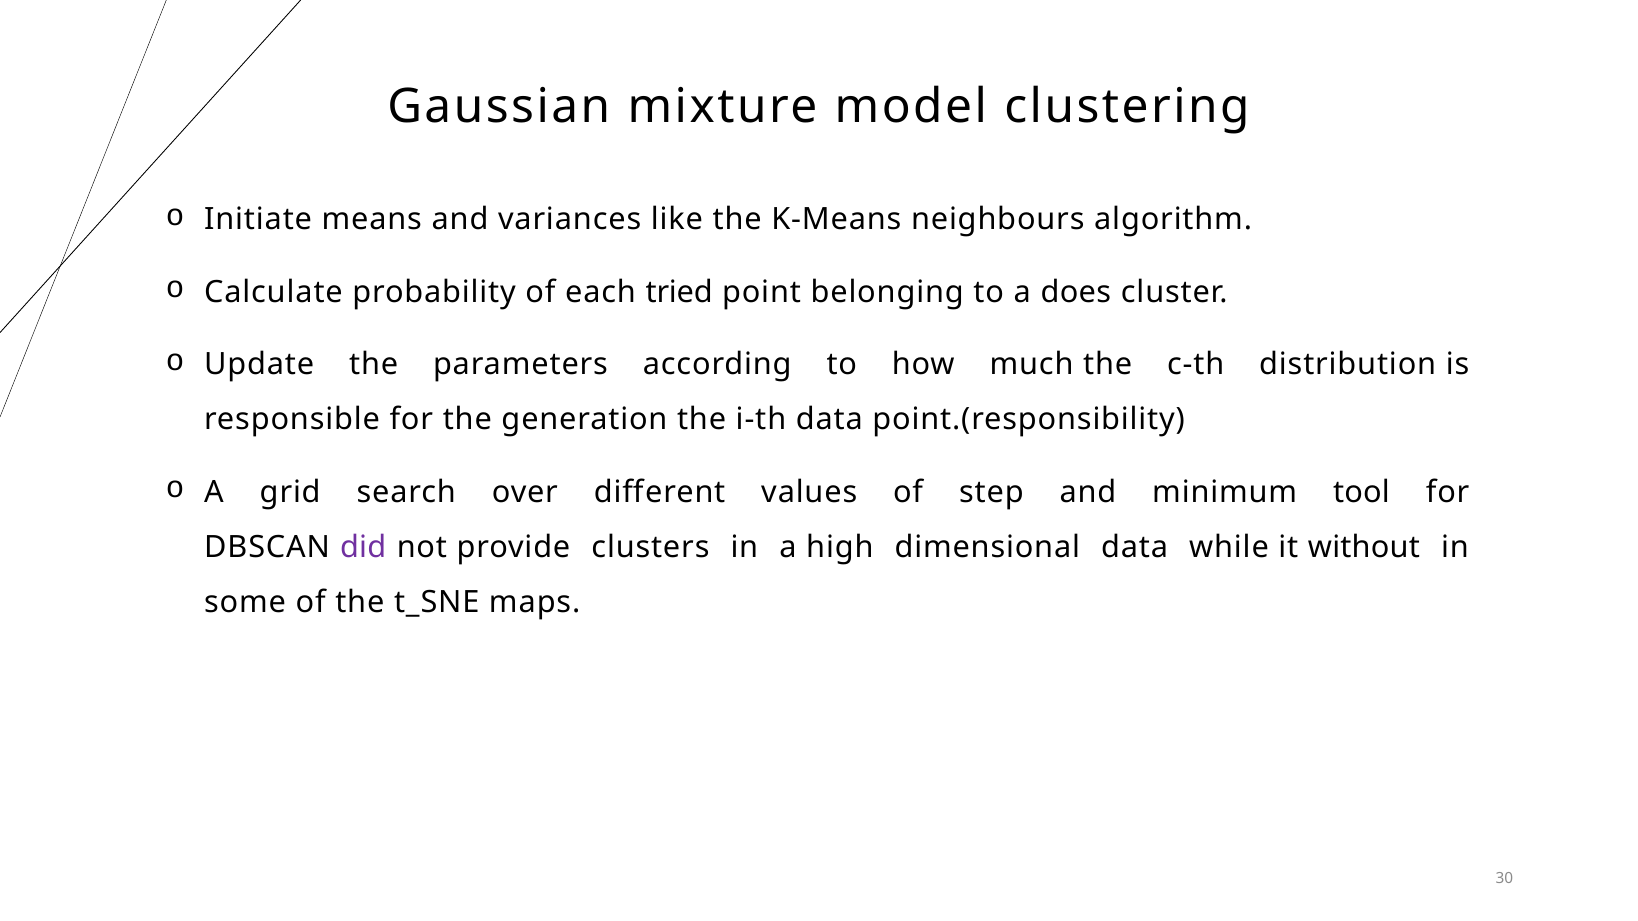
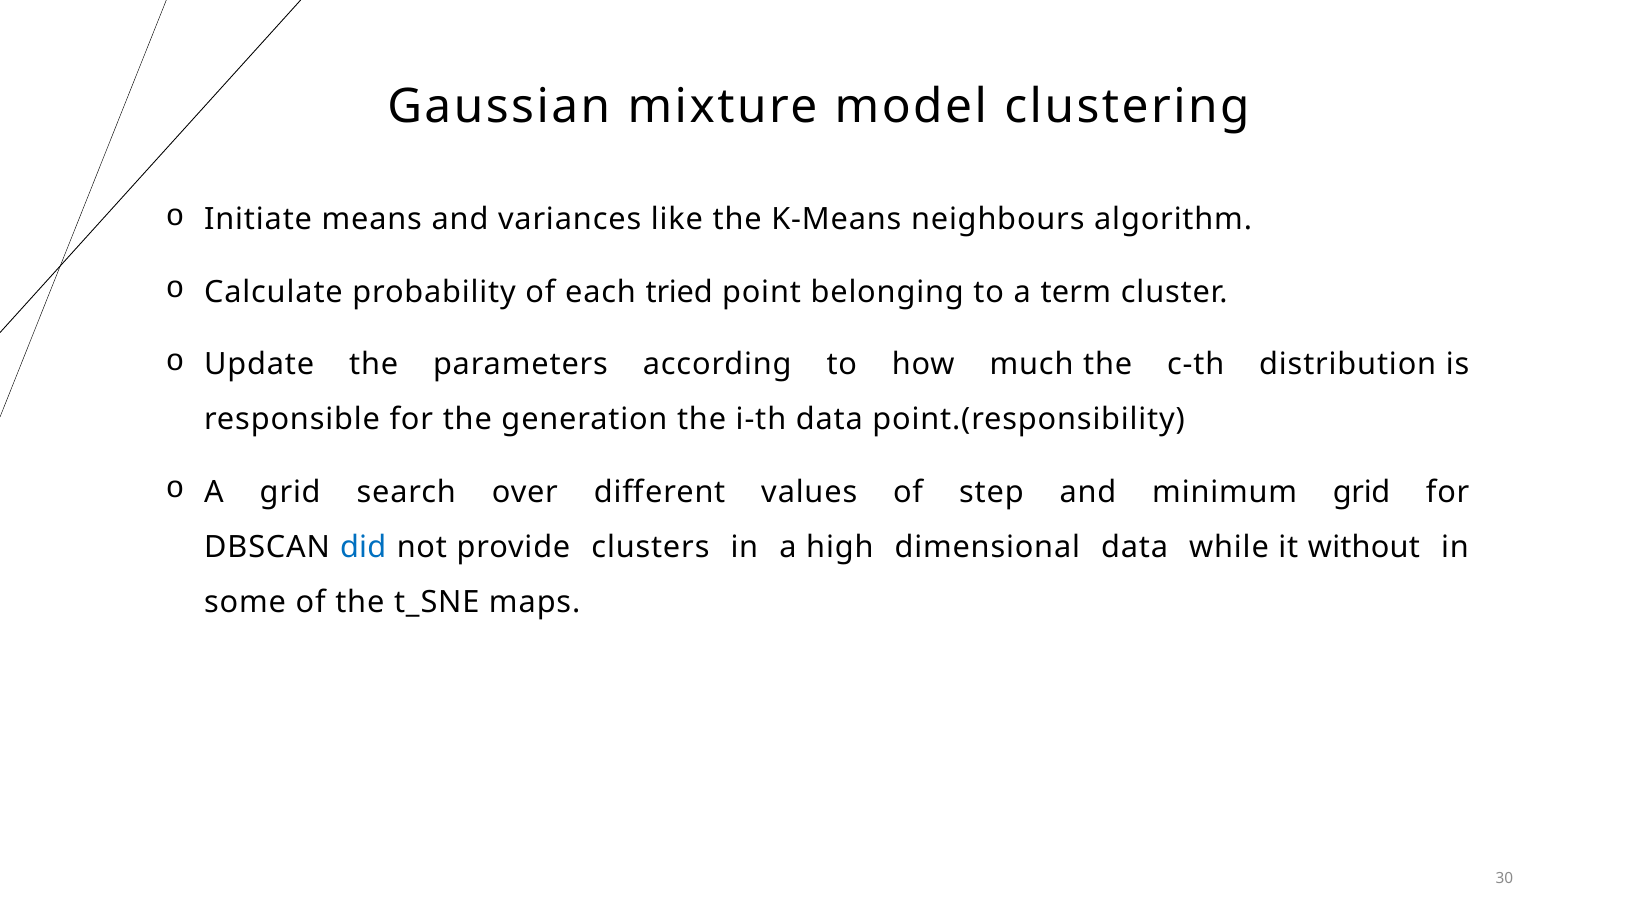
does: does -> term
minimum tool: tool -> grid
did colour: purple -> blue
